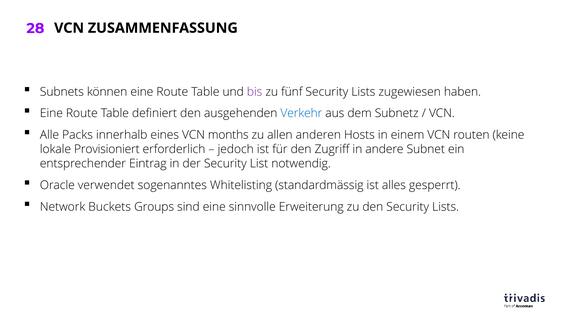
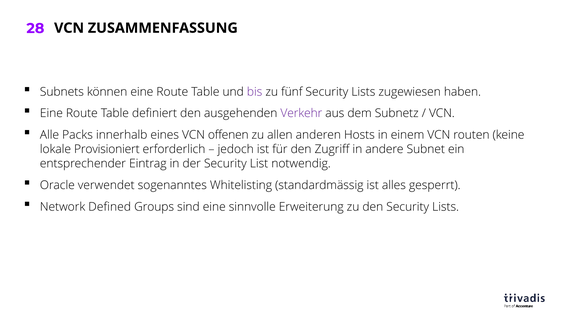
Verkehr colour: blue -> purple
months: months -> offenen
Buckets: Buckets -> Defined
